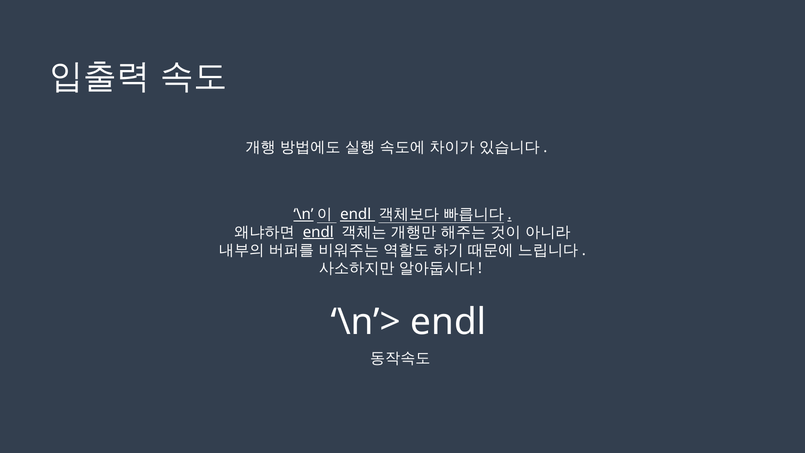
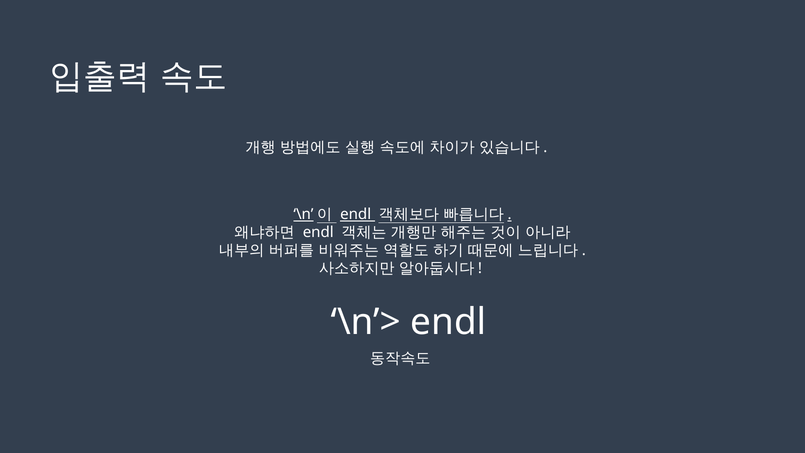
endl at (318, 232) underline: present -> none
